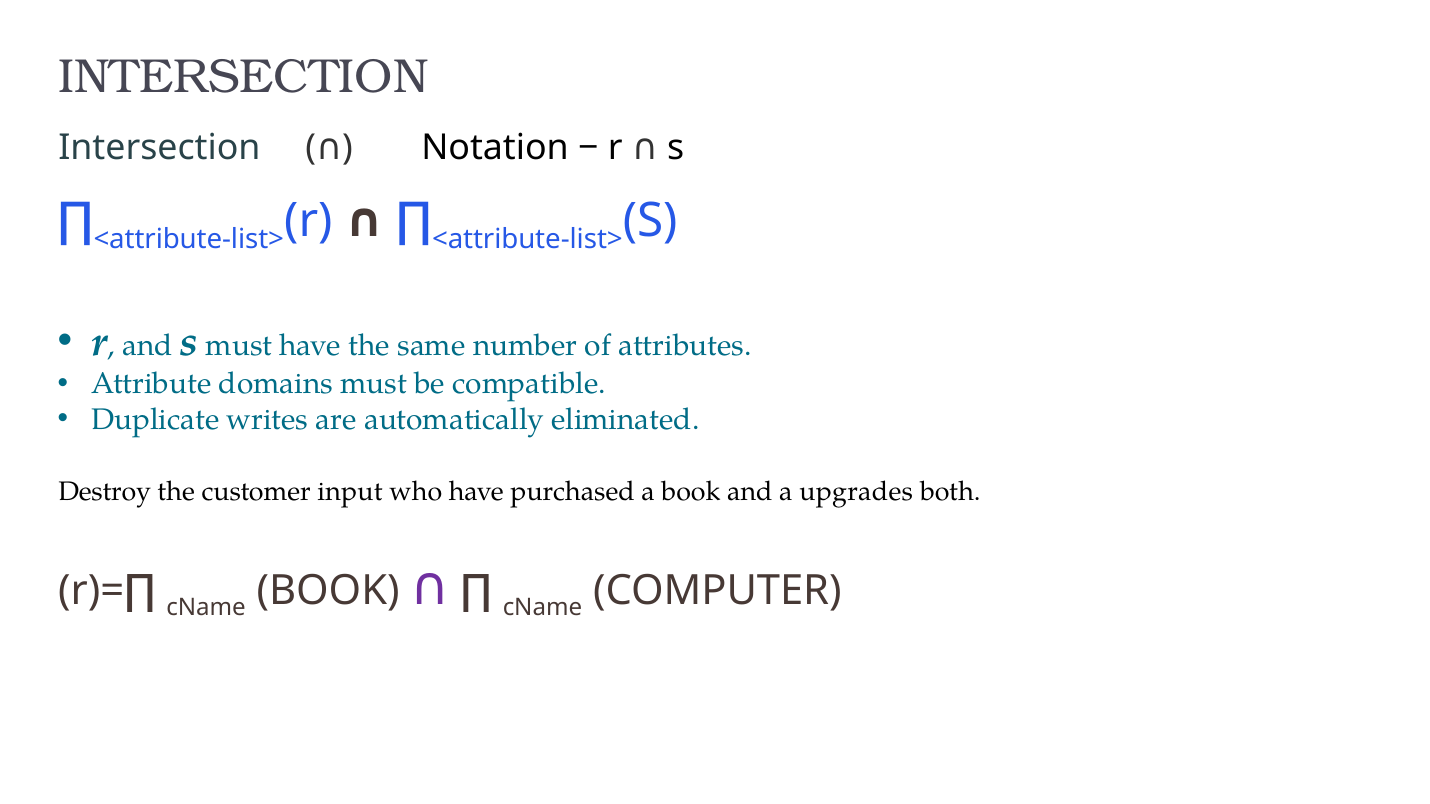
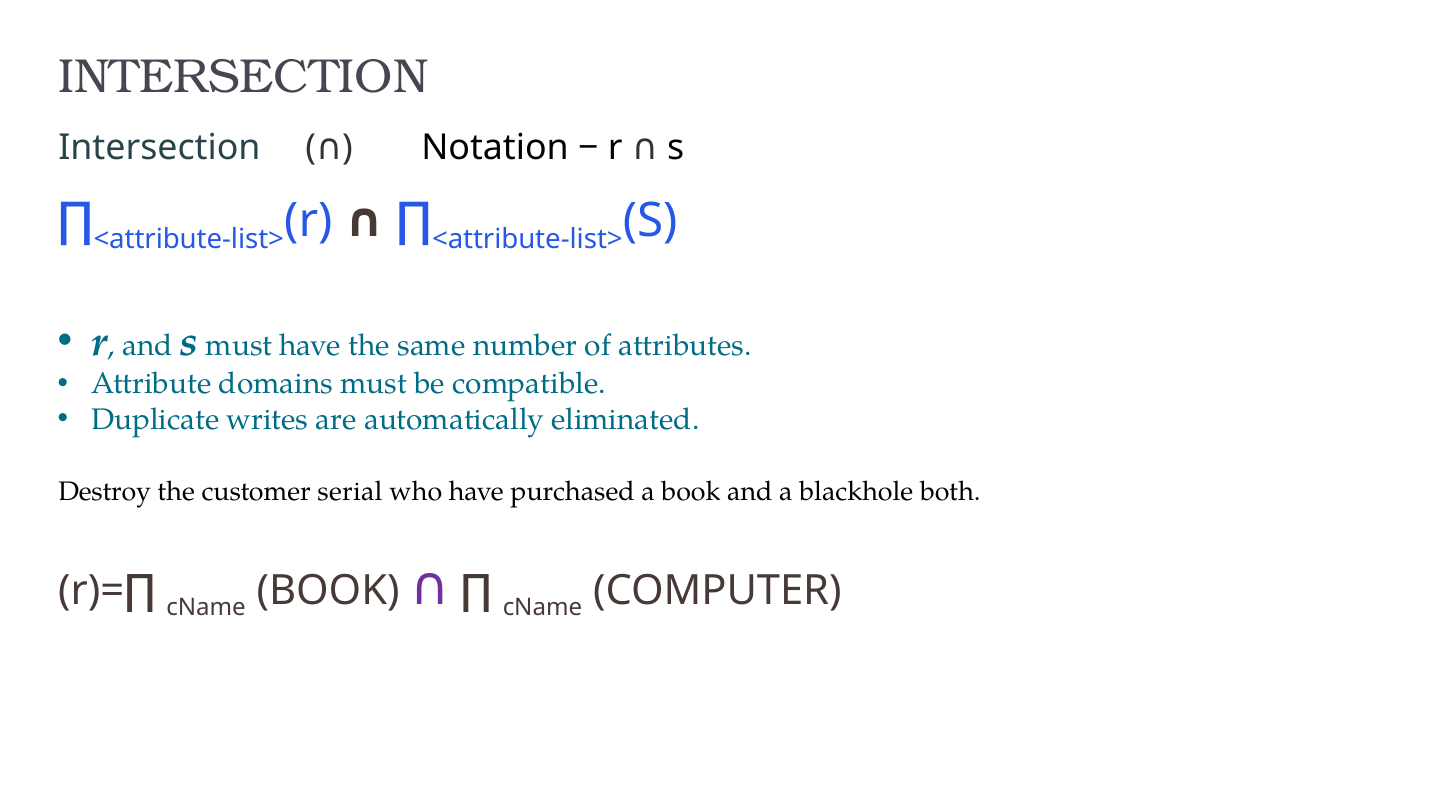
input: input -> serial
upgrades: upgrades -> blackhole
